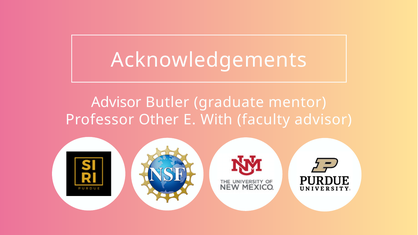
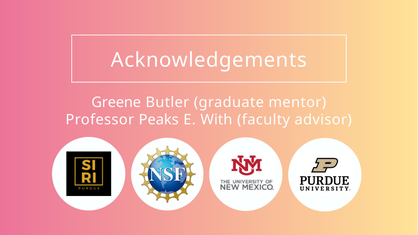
Advisor at (116, 102): Advisor -> Greene
Other: Other -> Peaks
